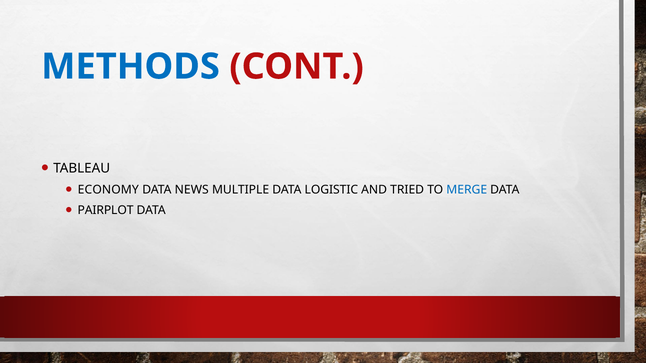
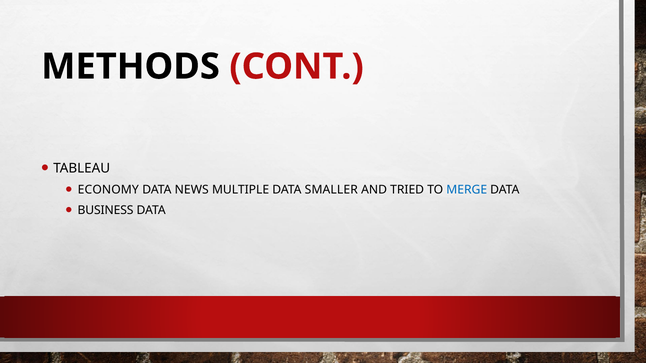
METHODS colour: blue -> black
LOGISTIC: LOGISTIC -> SMALLER
PAIRPLOT: PAIRPLOT -> BUSINESS
